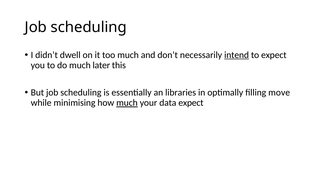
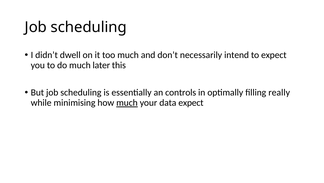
intend underline: present -> none
libraries: libraries -> controls
move: move -> really
